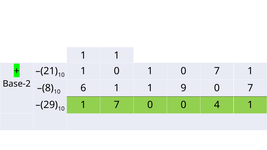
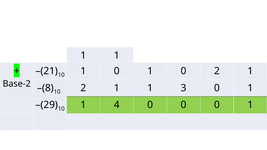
1 0 7: 7 -> 2
6 at (83, 88): 6 -> 2
9: 9 -> 3
7 at (250, 88): 7 -> 1
1 7: 7 -> 4
0 0 4: 4 -> 0
